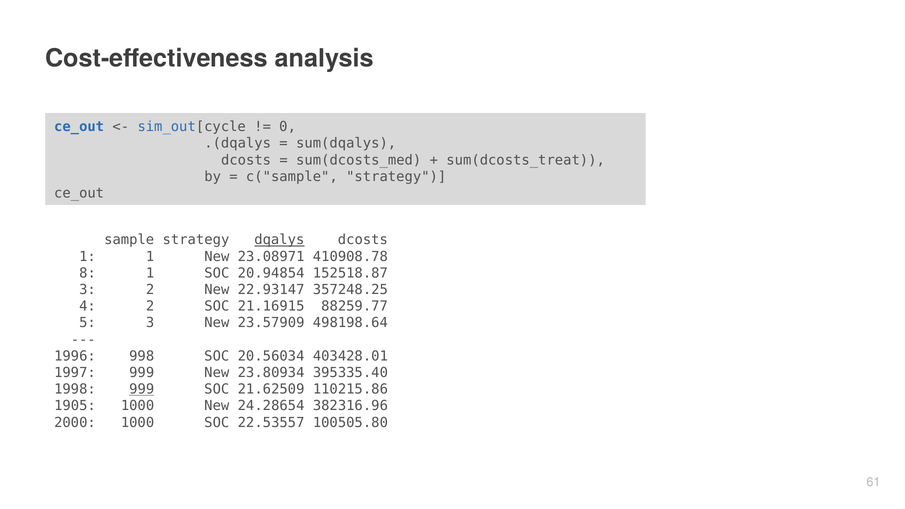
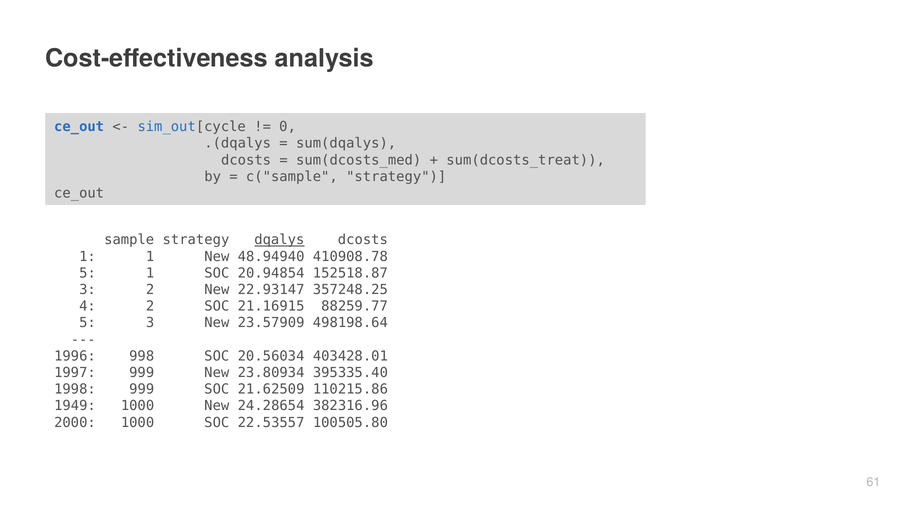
23.08971: 23.08971 -> 48.94940
8 at (88, 273): 8 -> 5
999 at (142, 389) underline: present -> none
1905: 1905 -> 1949
